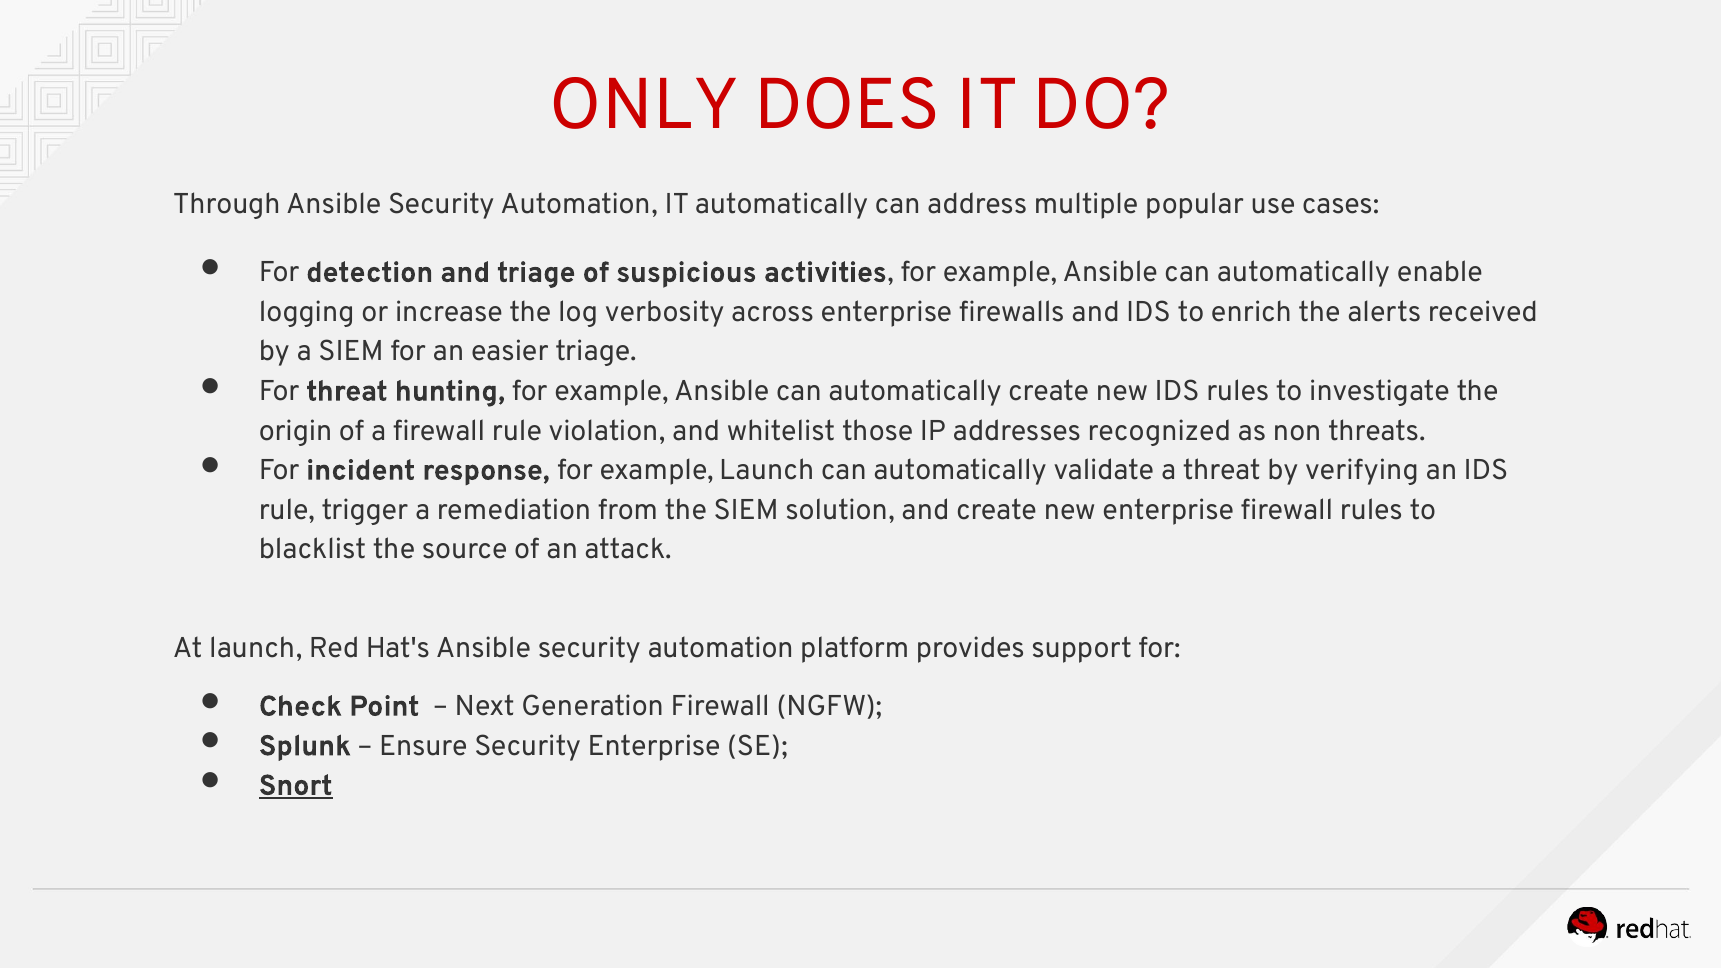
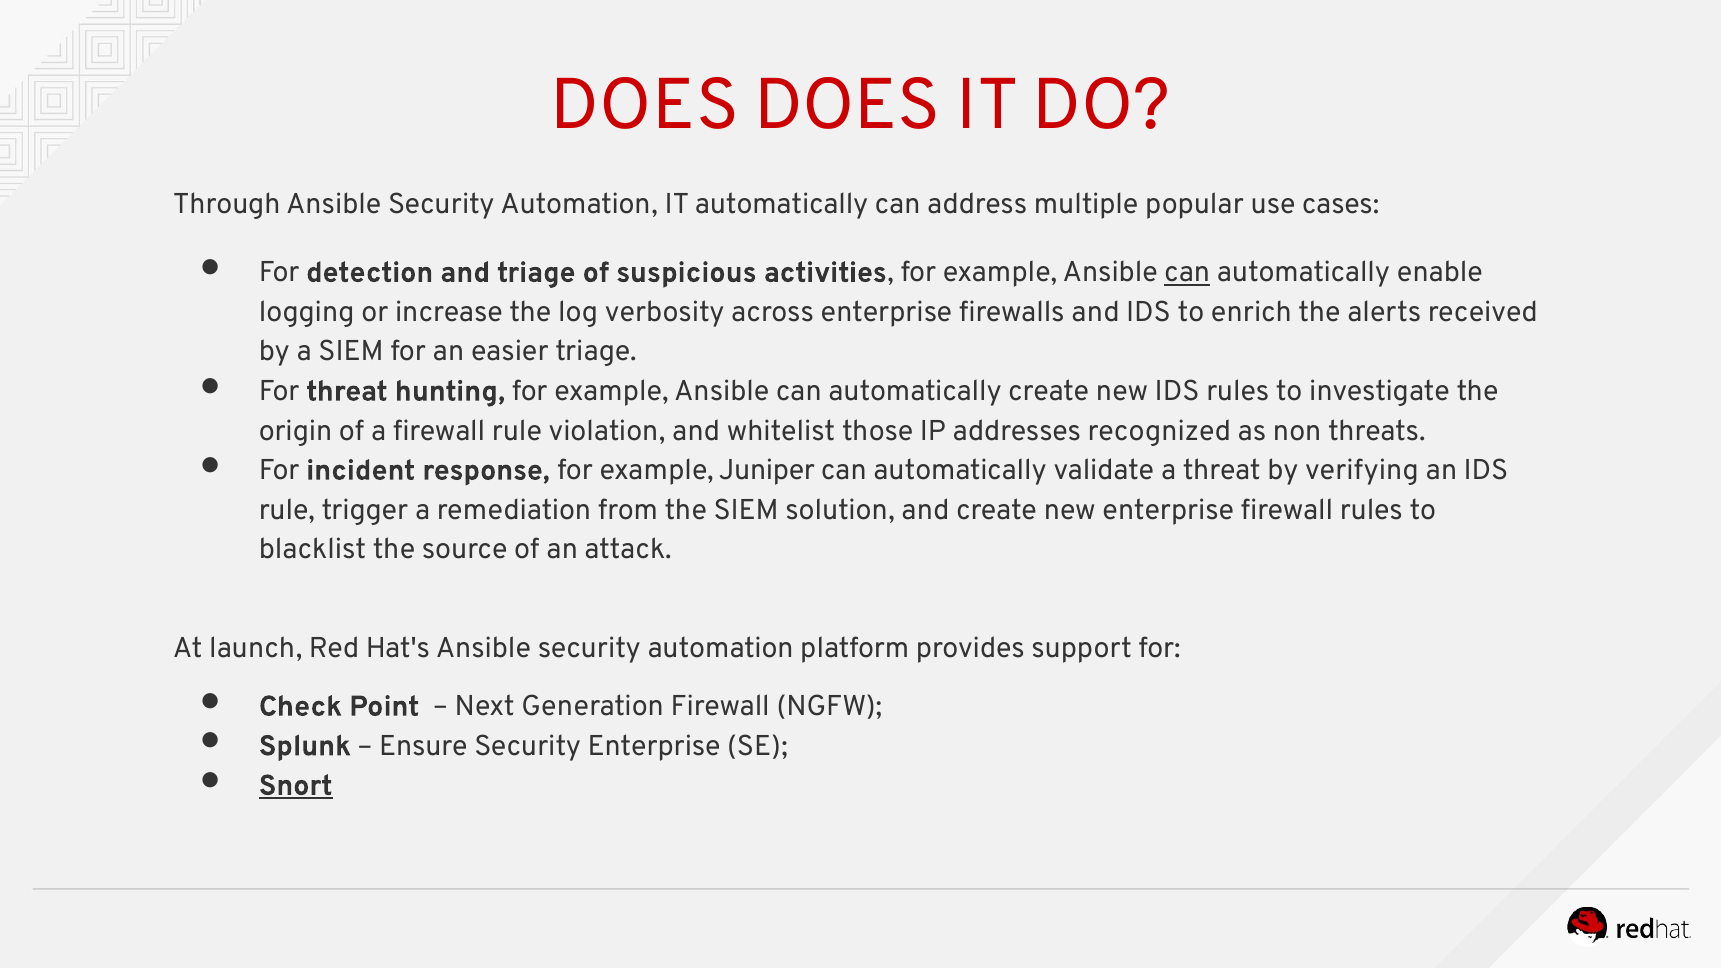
ONLY at (645, 105): ONLY -> DOES
can at (1187, 272) underline: none -> present
example Launch: Launch -> Juniper
